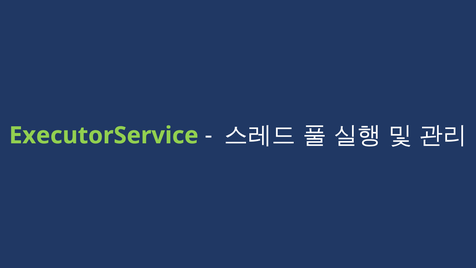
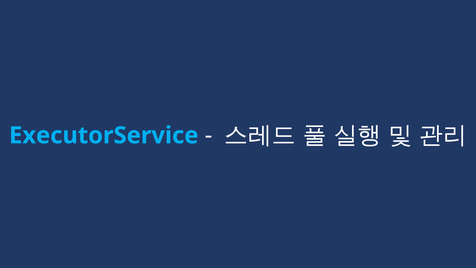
ExecutorService colour: light green -> light blue
